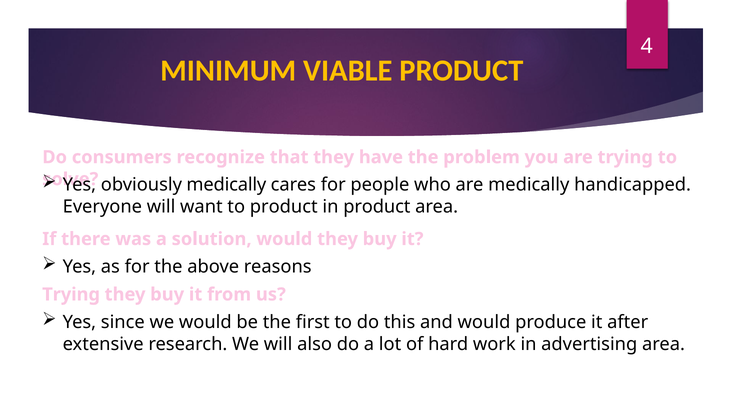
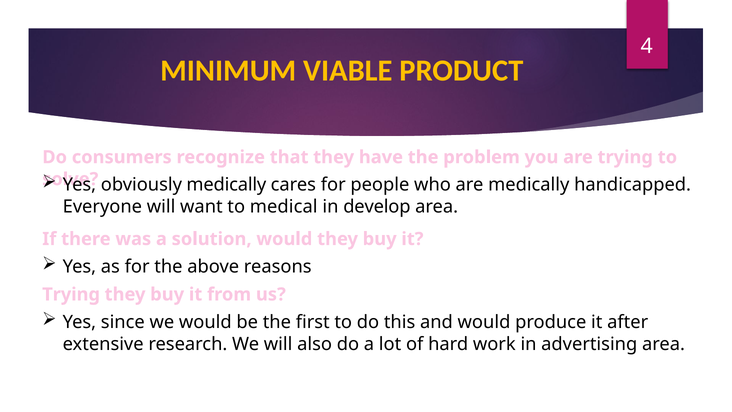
to product: product -> medical
in product: product -> develop
